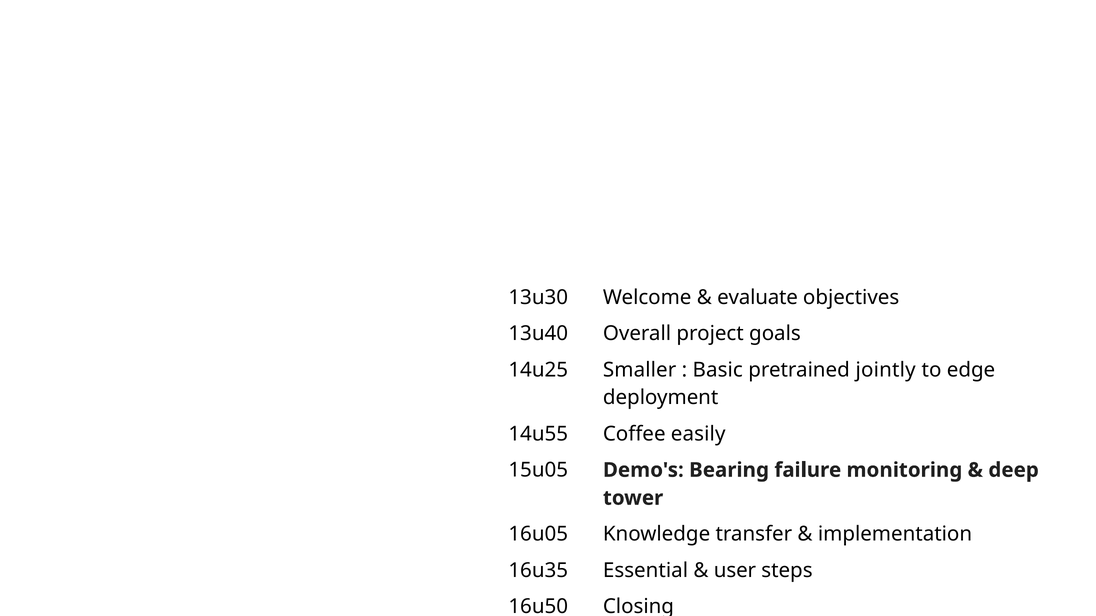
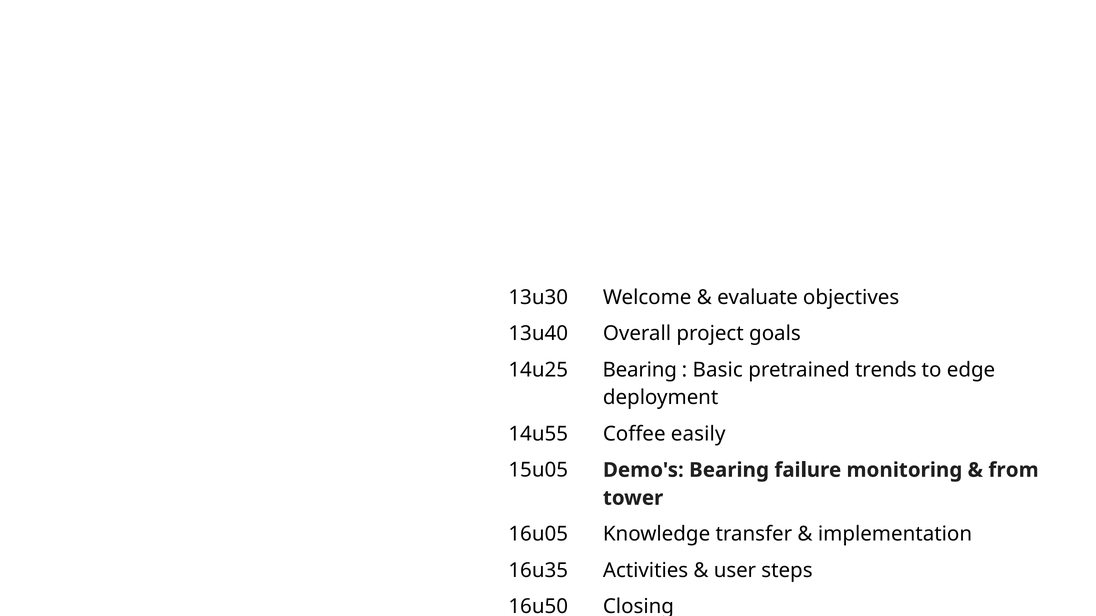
14u25 Smaller: Smaller -> Bearing
jointly: jointly -> trends
deep: deep -> from
Essential: Essential -> Activities
